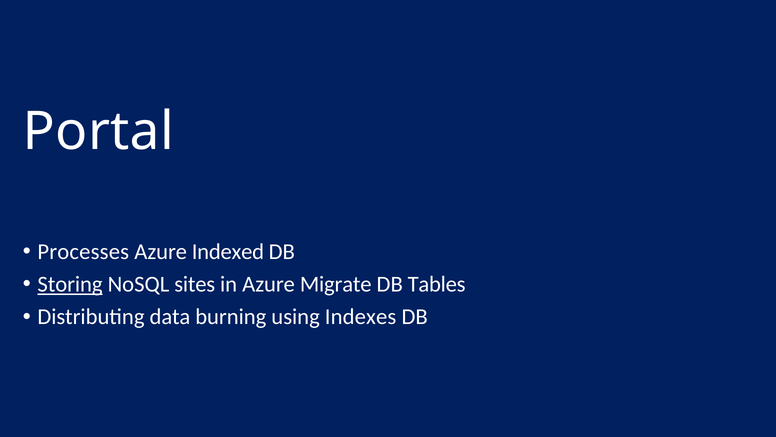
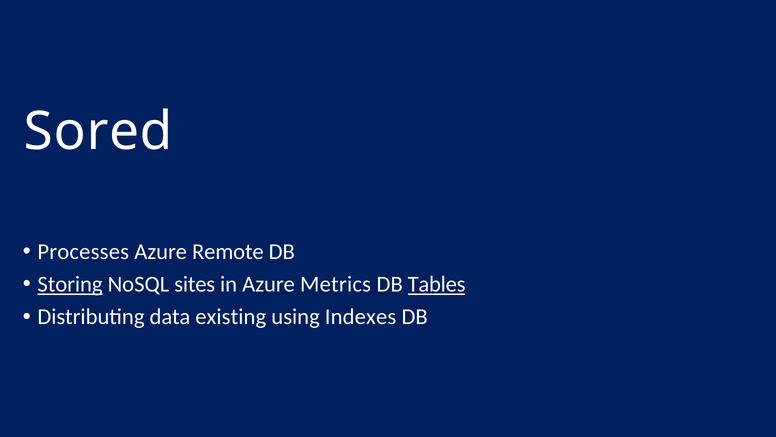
Portal: Portal -> Sored
Indexed: Indexed -> Remote
Migrate: Migrate -> Metrics
Tables underline: none -> present
burning: burning -> existing
